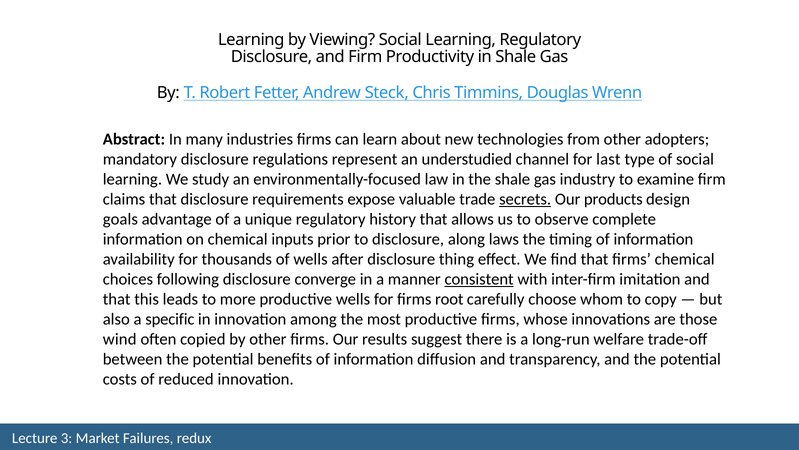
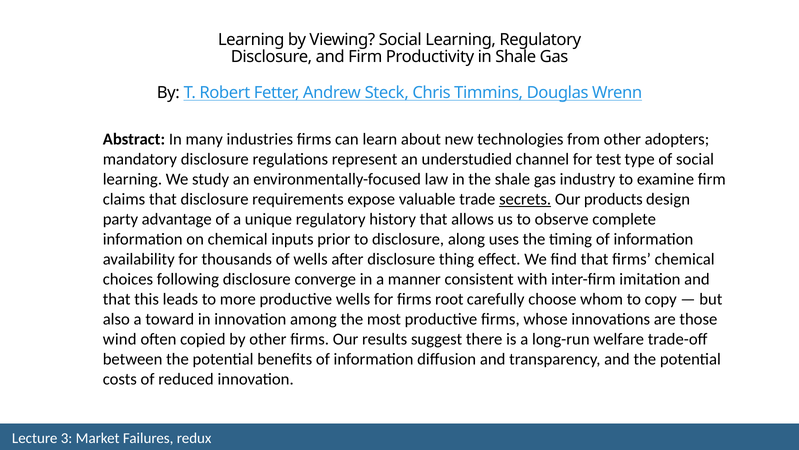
last: last -> test
goals: goals -> party
laws: laws -> uses
consistent underline: present -> none
specific: specific -> toward
